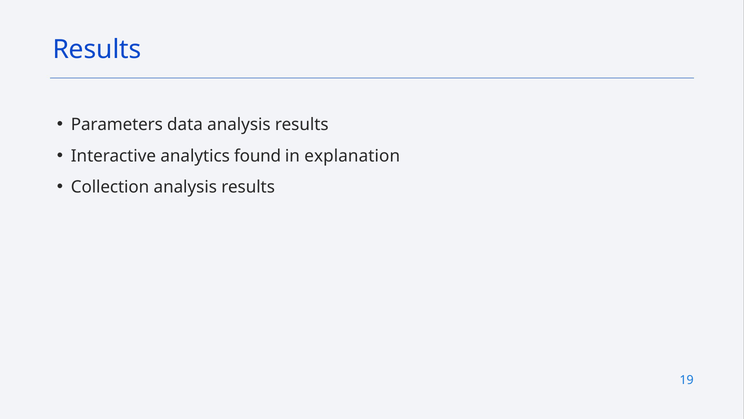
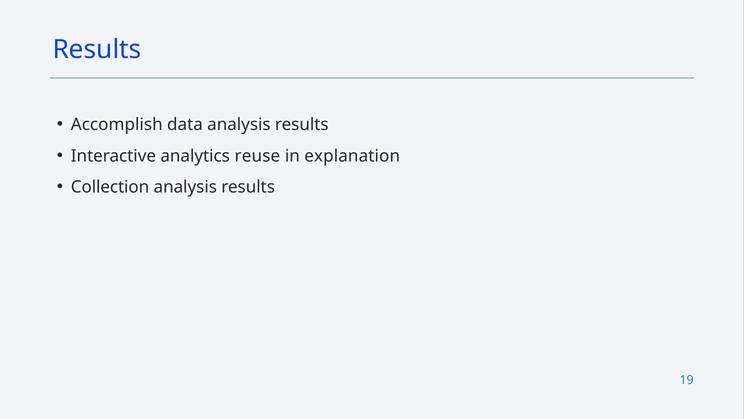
Parameters: Parameters -> Accomplish
found: found -> reuse
